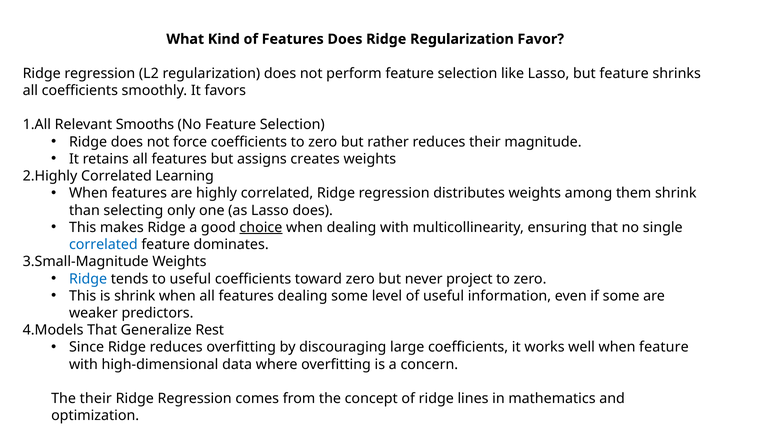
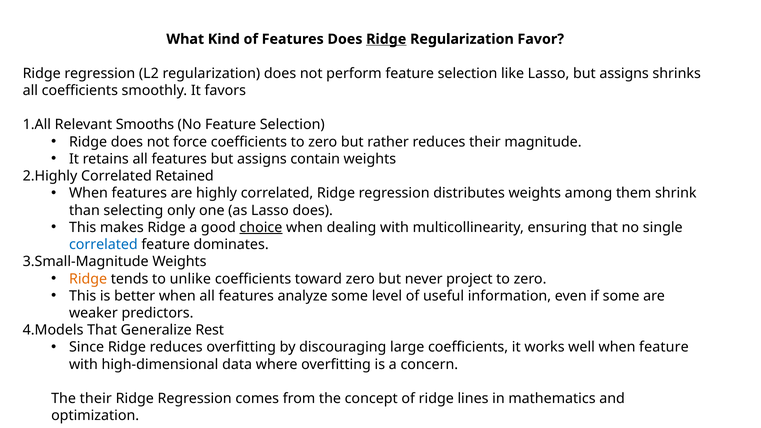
Ridge at (386, 39) underline: none -> present
Lasso but feature: feature -> assigns
creates: creates -> contain
Learning: Learning -> Retained
Ridge at (88, 279) colour: blue -> orange
to useful: useful -> unlike
is shrink: shrink -> better
features dealing: dealing -> analyze
